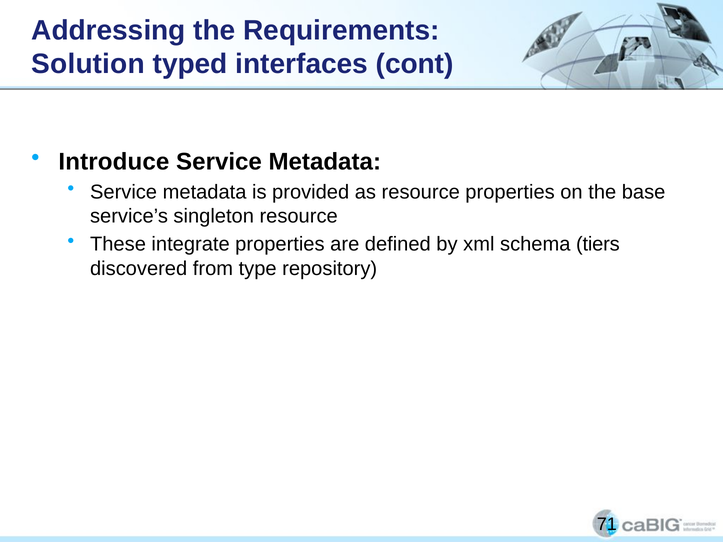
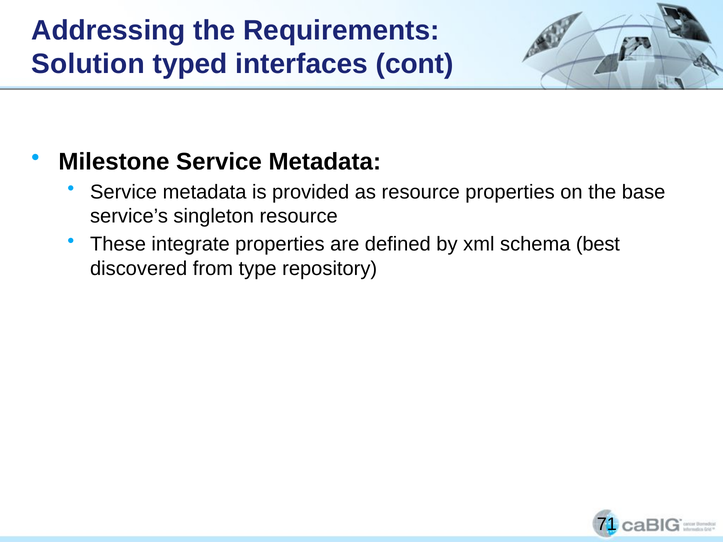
Introduce: Introduce -> Milestone
tiers: tiers -> best
